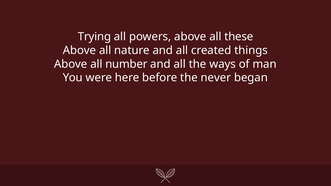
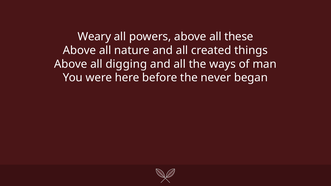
Trying: Trying -> Weary
number: number -> digging
